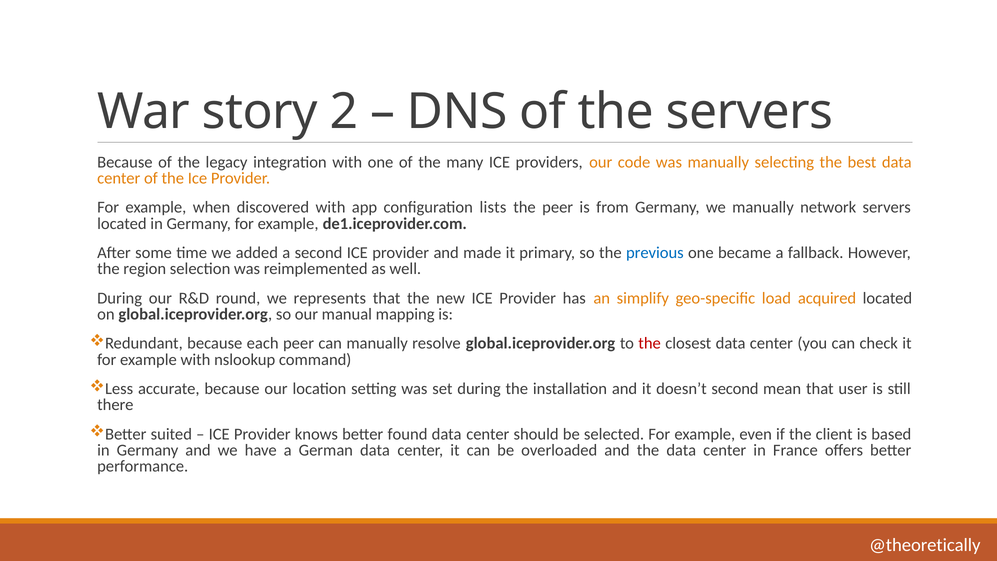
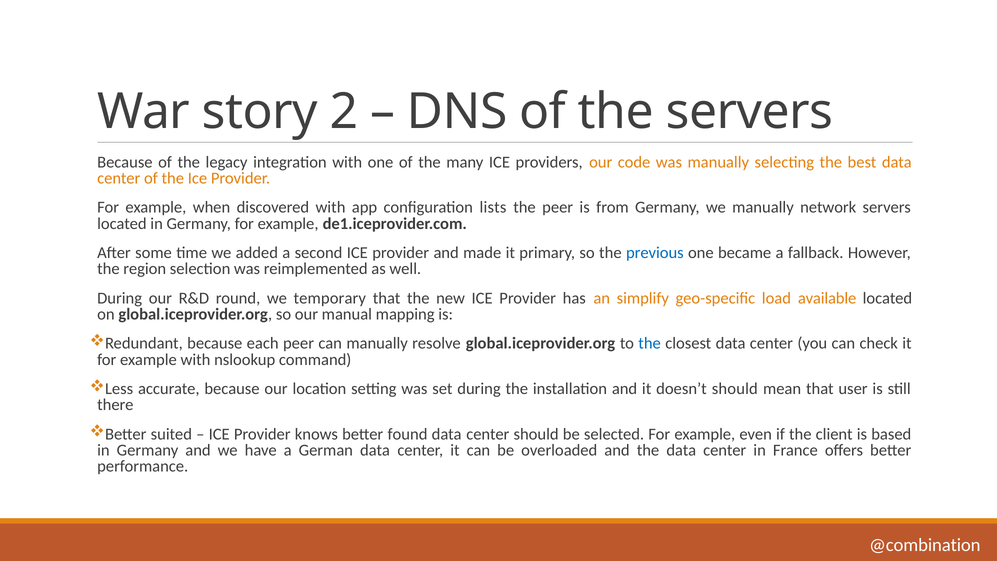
represents: represents -> temporary
acquired: acquired -> available
the at (650, 343) colour: red -> blue
doesn’t second: second -> should
@theoretically: @theoretically -> @combination
